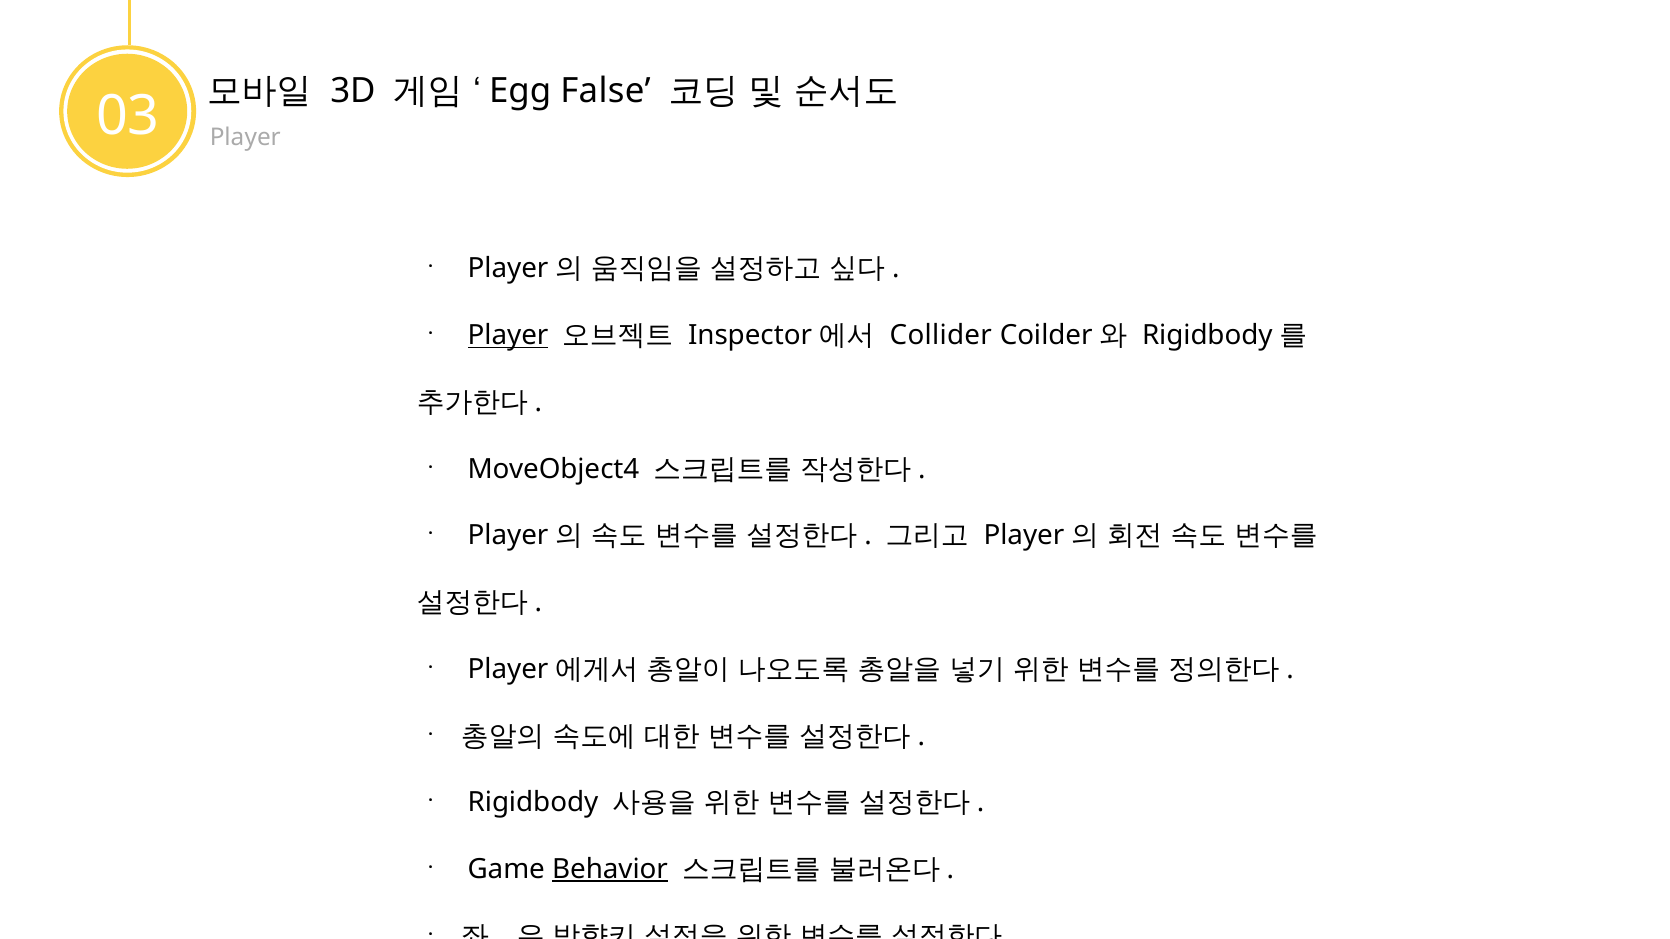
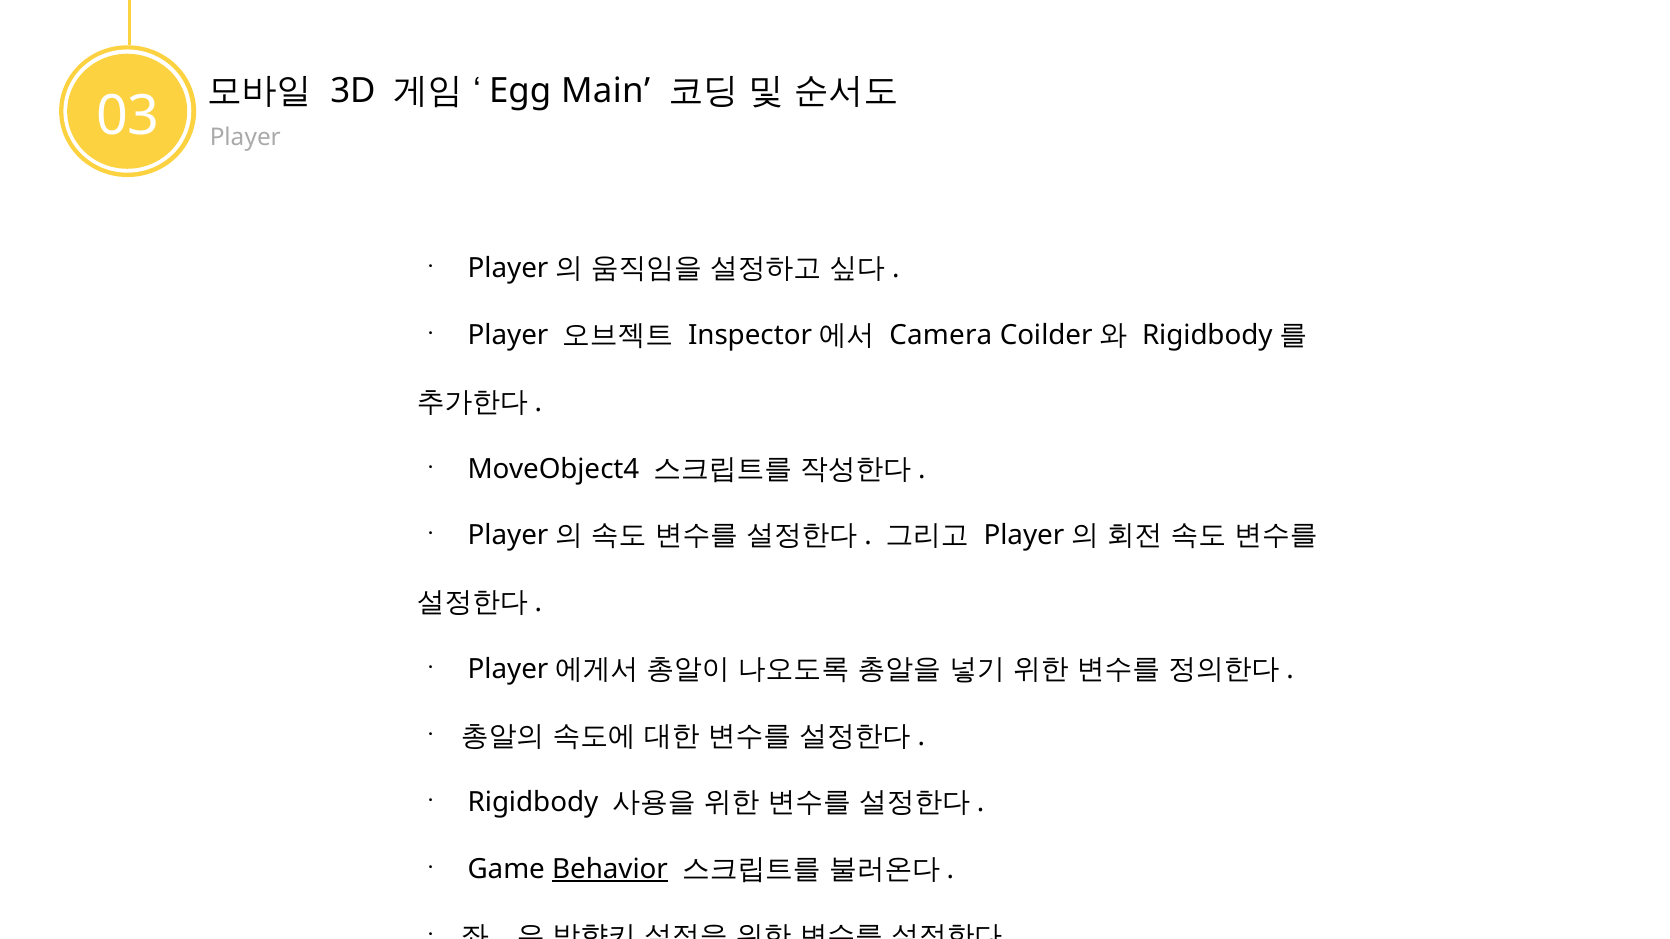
False: False -> Main
Player at (508, 336) underline: present -> none
Collider: Collider -> Camera
